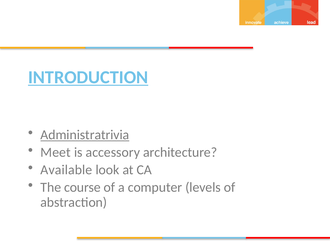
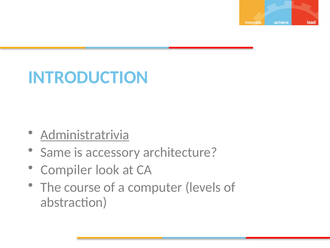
INTRODUCTION underline: present -> none
Meet: Meet -> Same
Available: Available -> Compiler
